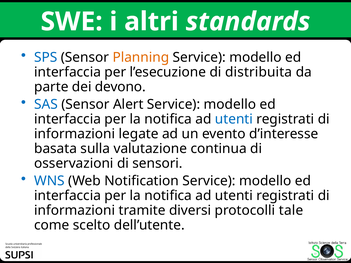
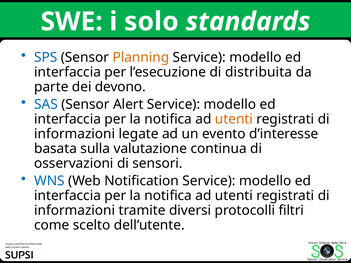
altri: altri -> solo
utenti at (234, 119) colour: blue -> orange
tale: tale -> filtri
